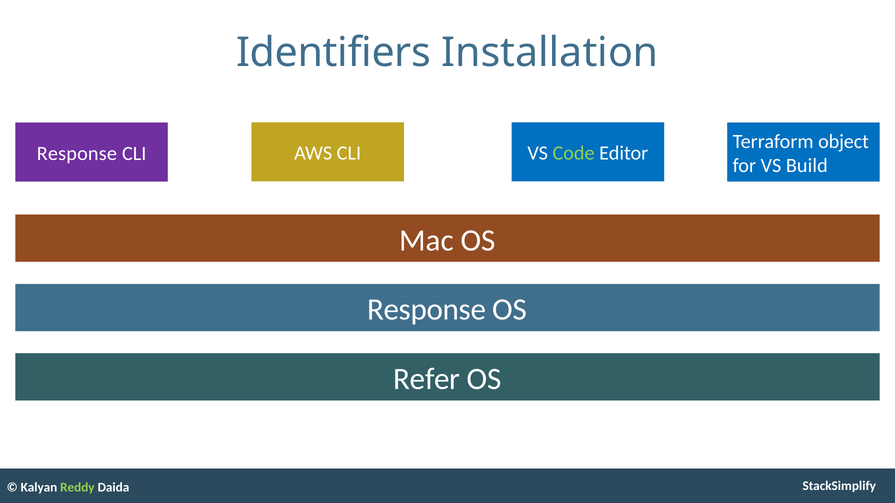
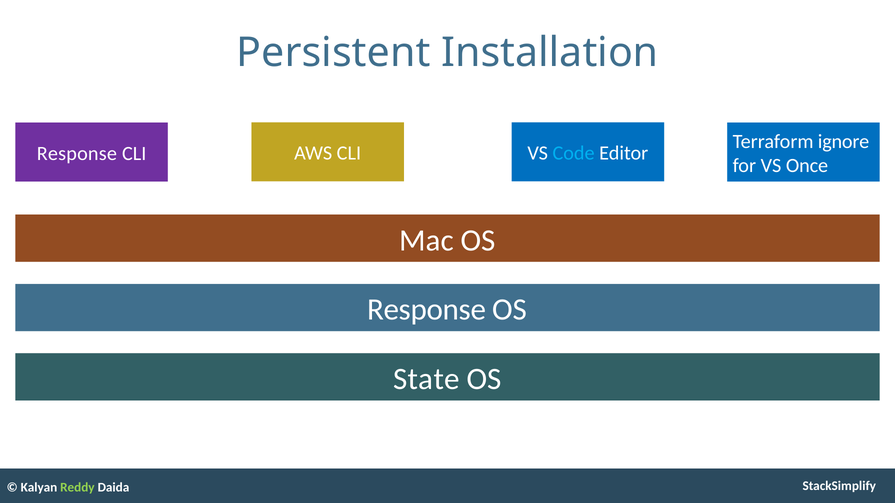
Identifiers: Identifiers -> Persistent
object: object -> ignore
Code colour: light green -> light blue
Build: Build -> Once
Refer: Refer -> State
